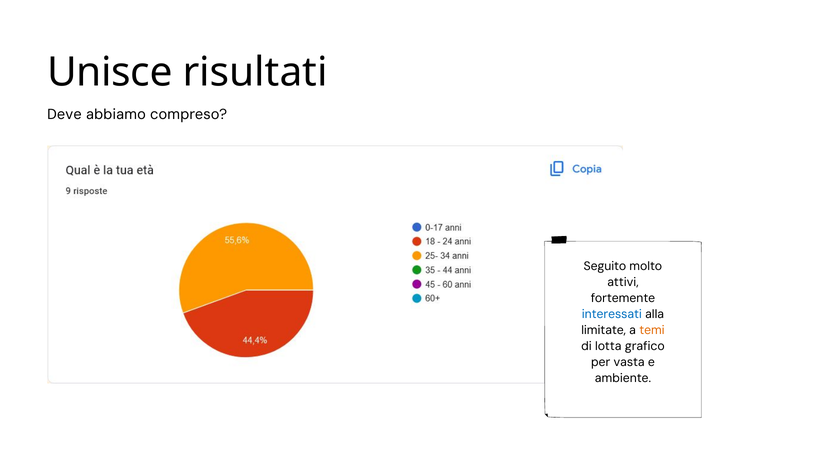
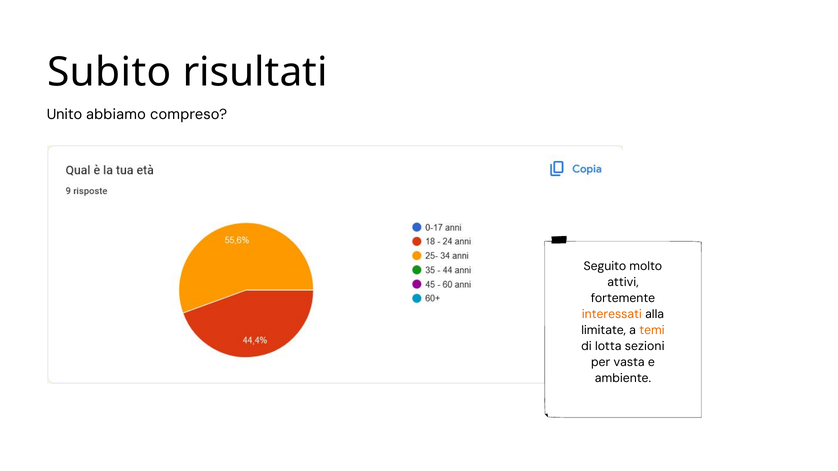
Unisce: Unisce -> Subito
Deve: Deve -> Unito
interessati colour: blue -> orange
grafico: grafico -> sezioni
